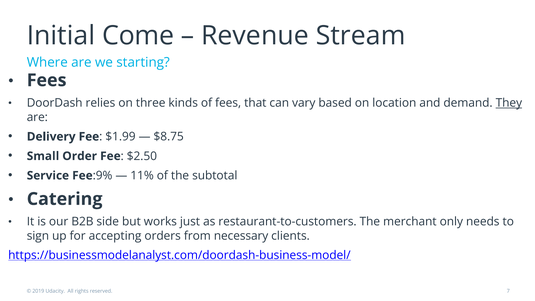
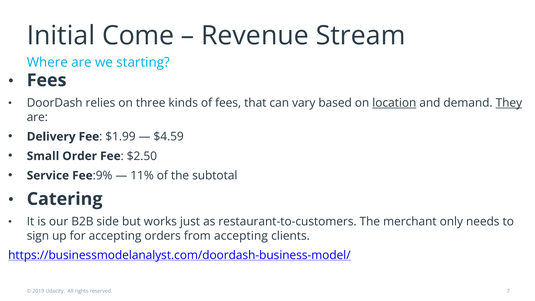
location underline: none -> present
$8.75: $8.75 -> $4.59
from necessary: necessary -> accepting
